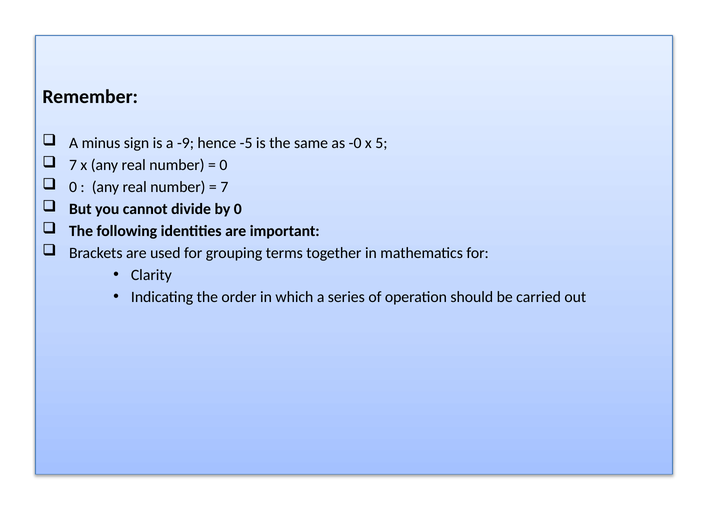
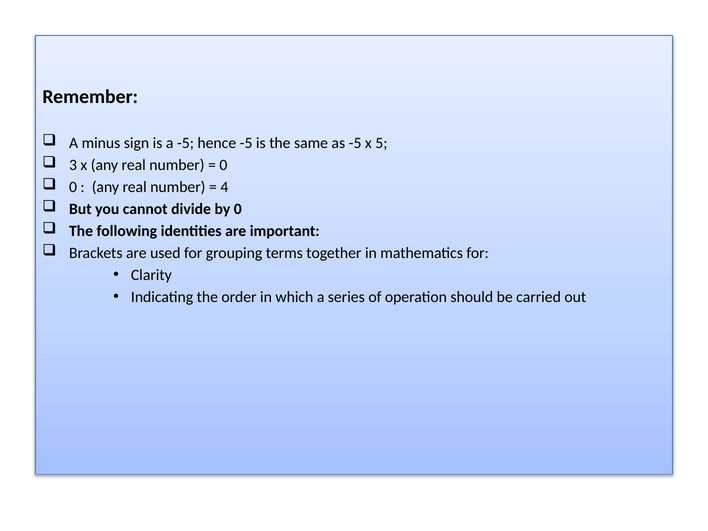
a -9: -9 -> -5
as -0: -0 -> -5
7 at (73, 165): 7 -> 3
7 at (224, 187): 7 -> 4
